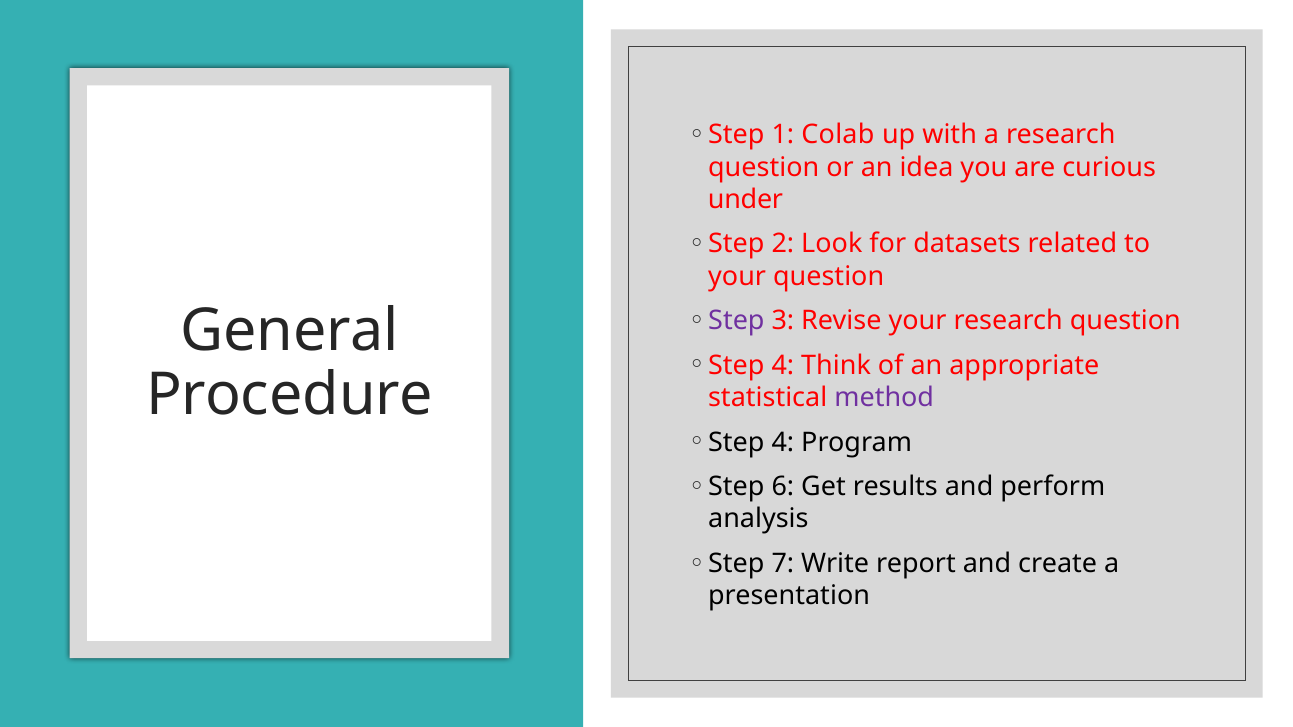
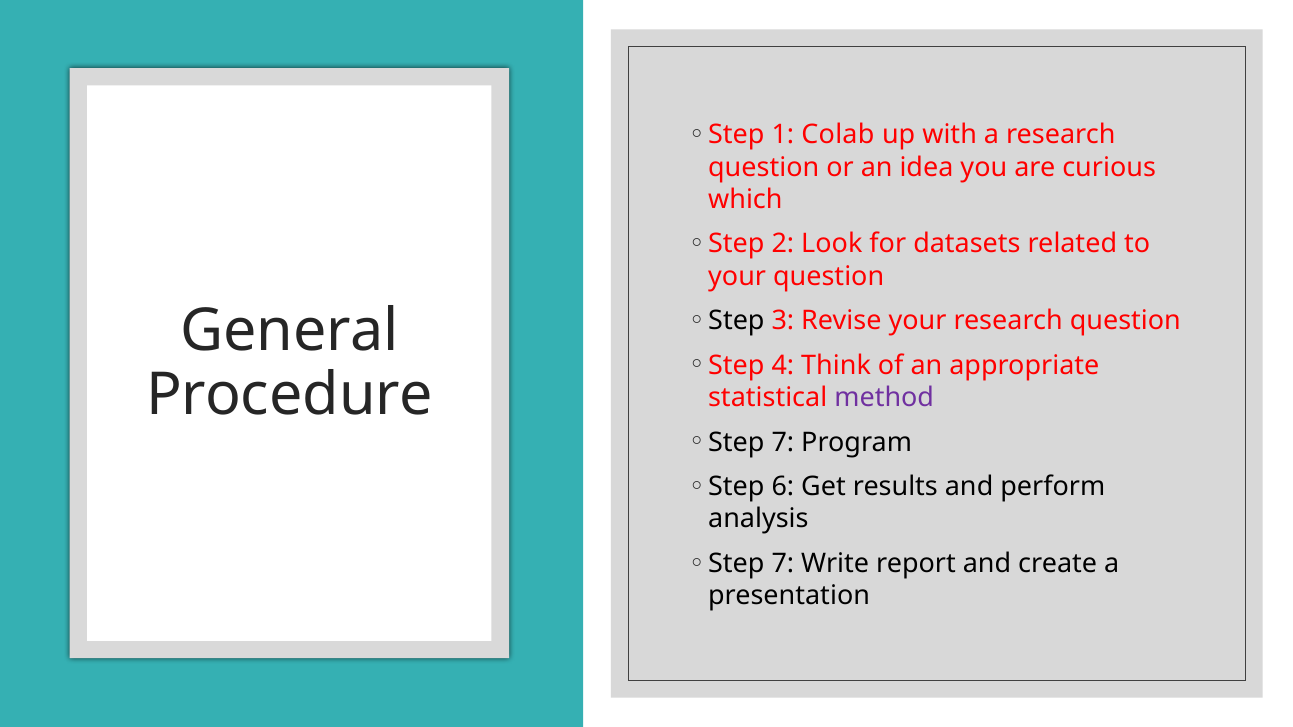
under: under -> which
Step at (736, 321) colour: purple -> black
4 at (783, 442): 4 -> 7
